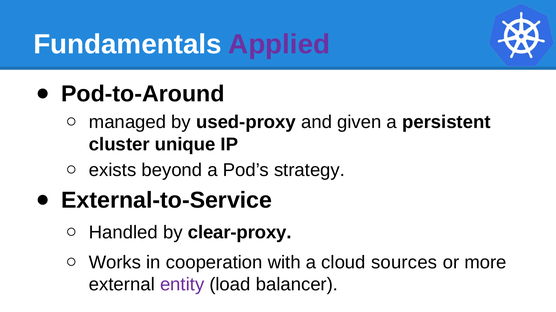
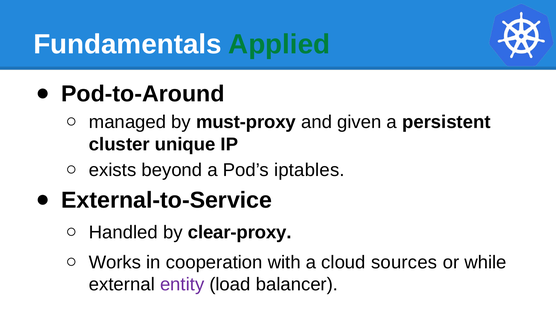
Applied colour: purple -> green
used-proxy: used-proxy -> must-proxy
strategy: strategy -> iptables
more: more -> while
